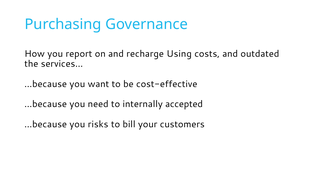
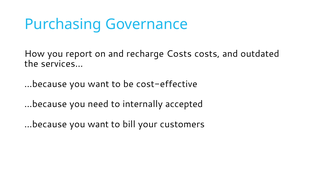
recharge Using: Using -> Costs
risks at (98, 124): risks -> want
